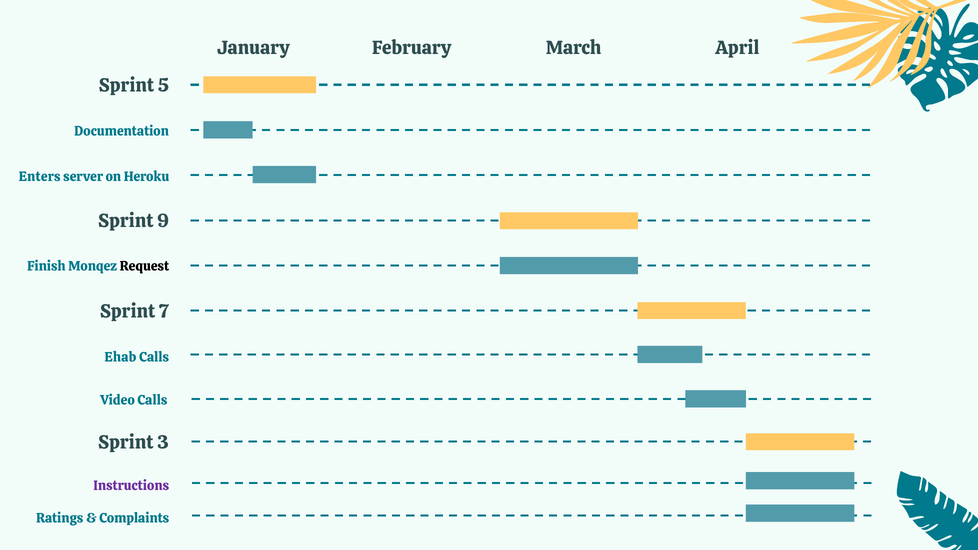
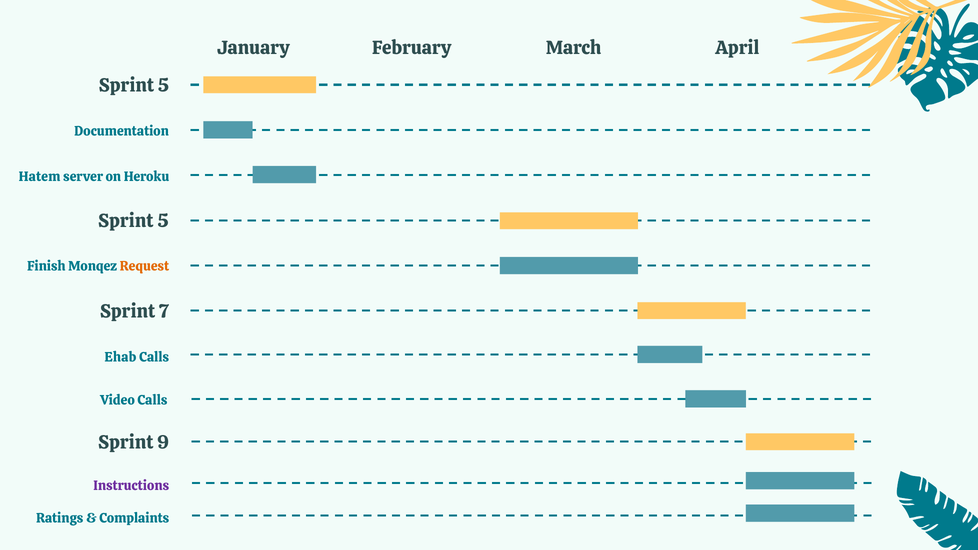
Enters: Enters -> Hatem
9 at (163, 221): 9 -> 5
Request colour: black -> orange
3: 3 -> 9
